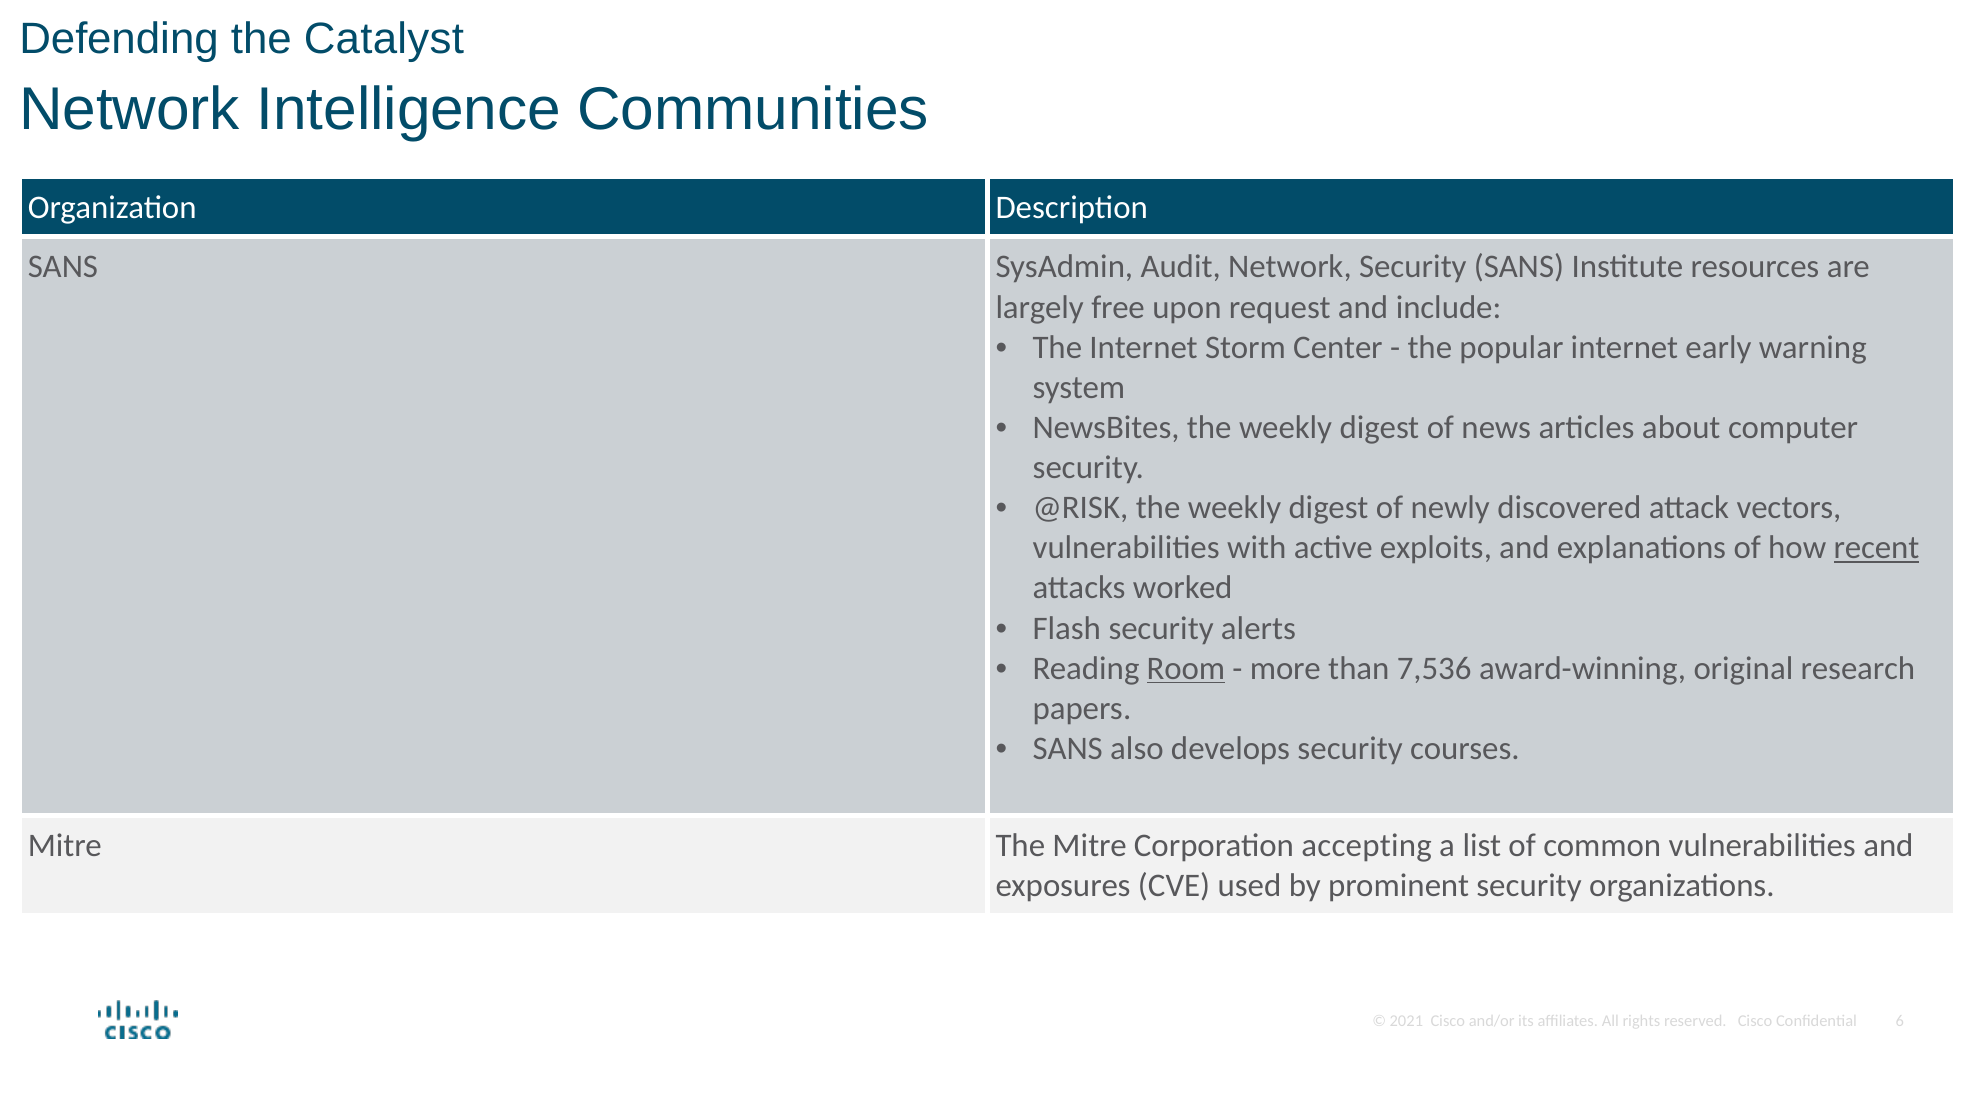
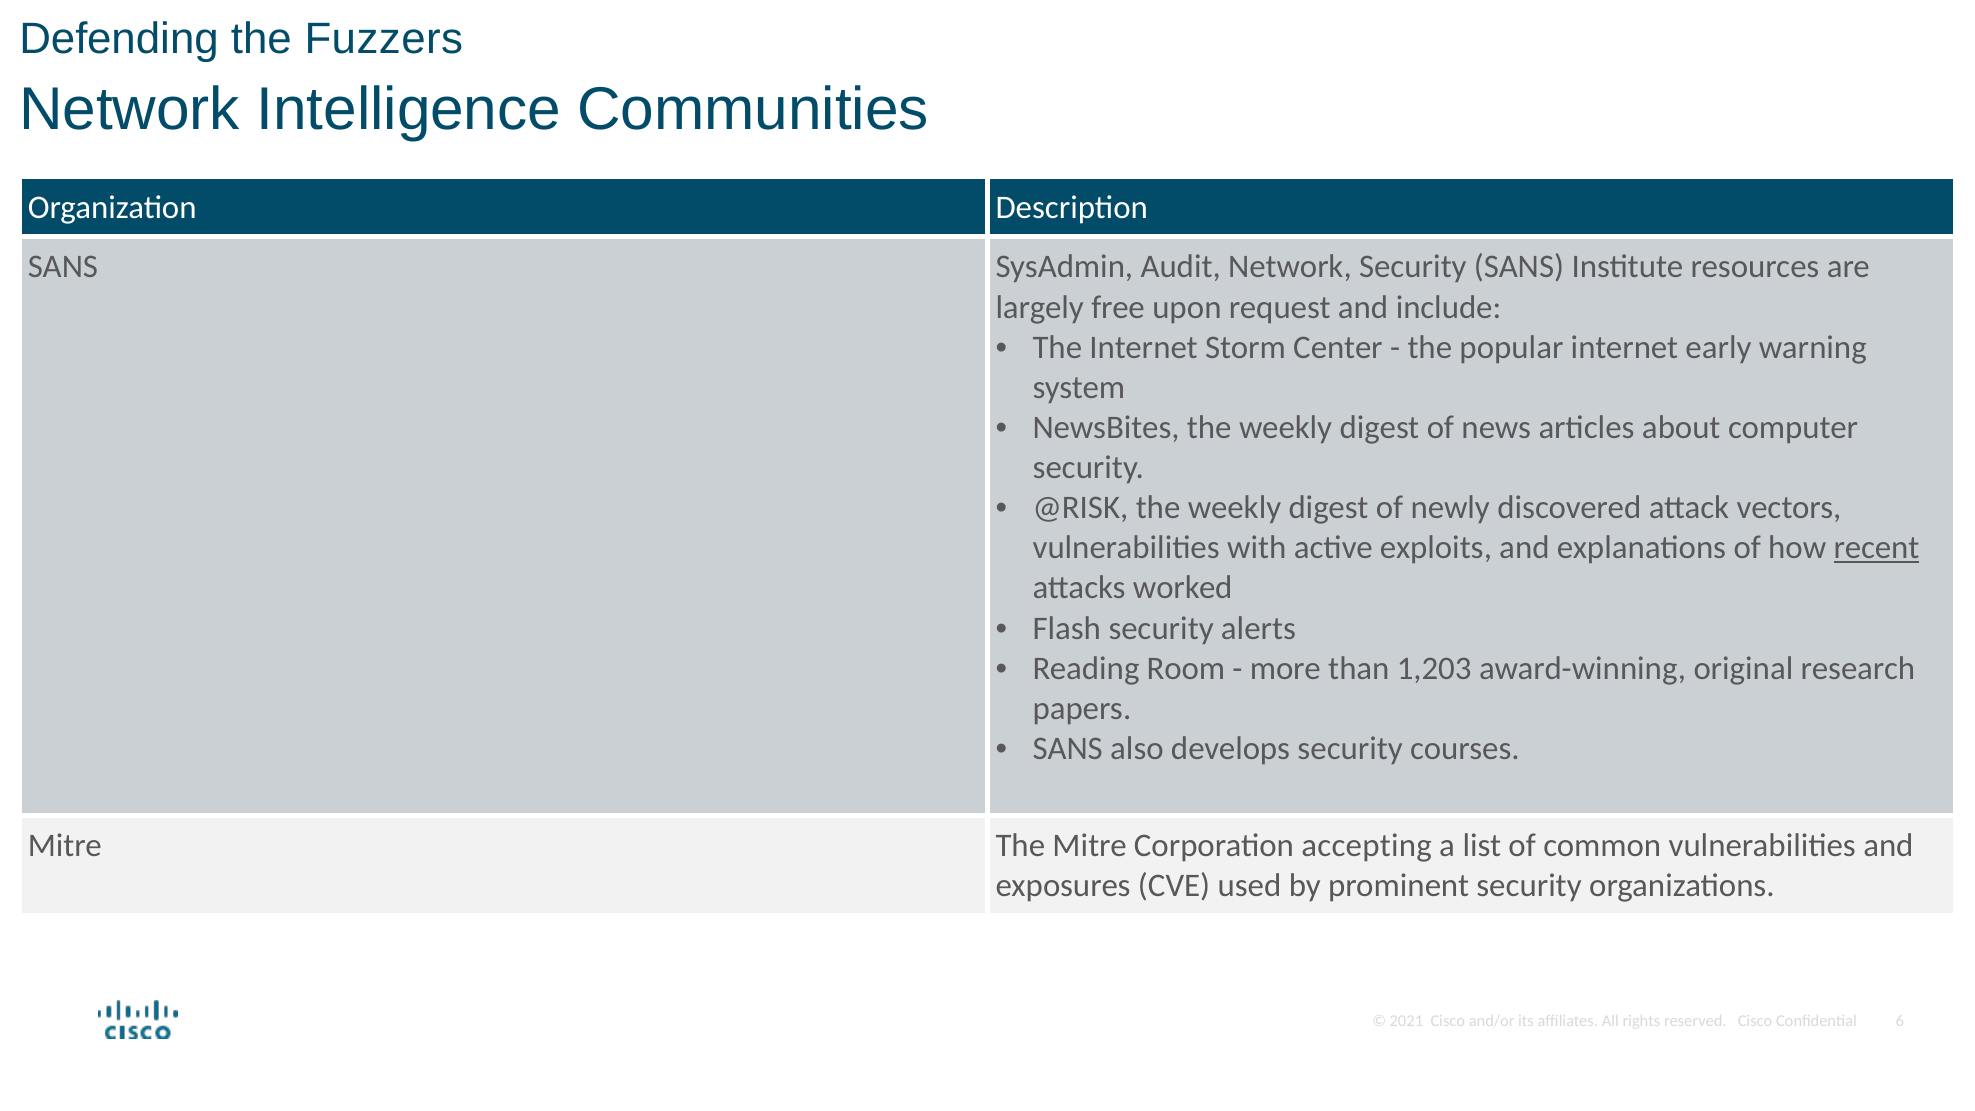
Catalyst: Catalyst -> Fuzzers
Room underline: present -> none
7,536: 7,536 -> 1,203
